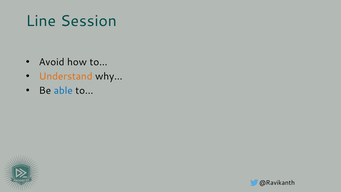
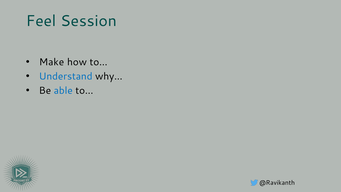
Line: Line -> Feel
Avoid: Avoid -> Make
Understand colour: orange -> blue
